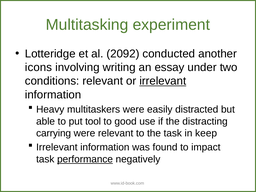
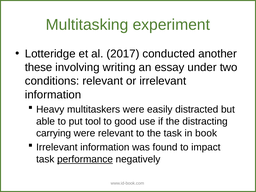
2092: 2092 -> 2017
icons: icons -> these
irrelevant at (163, 81) underline: present -> none
keep: keep -> book
